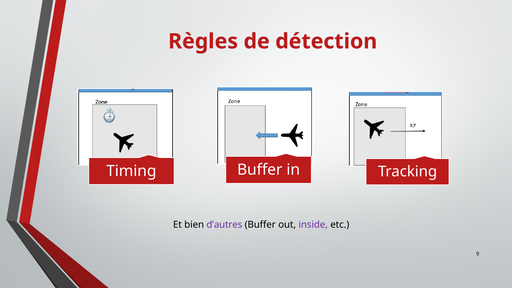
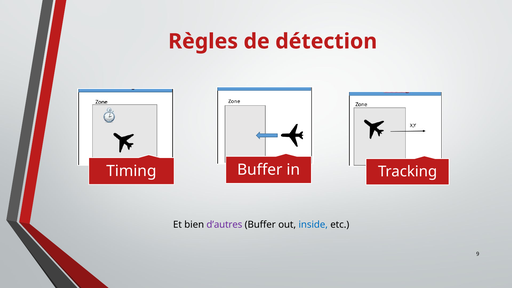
inside colour: purple -> blue
